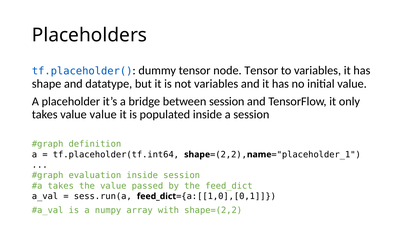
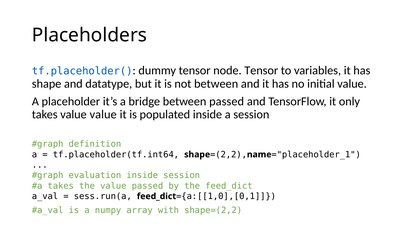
not variables: variables -> between
between session: session -> passed
